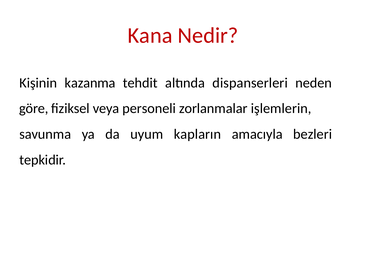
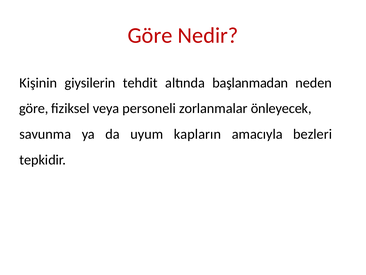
Kana at (150, 35): Kana -> Göre
kazanma: kazanma -> giysilerin
dispanserleri: dispanserleri -> başlanmadan
işlemlerin: işlemlerin -> önleyecek
